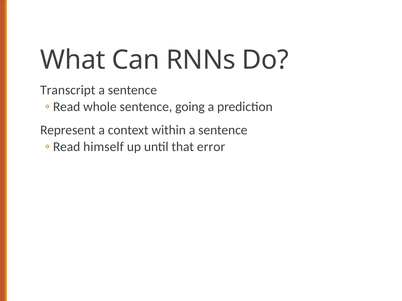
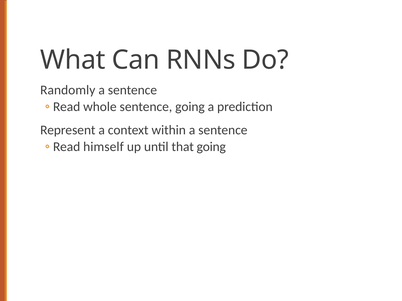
Transcript: Transcript -> Randomly
that error: error -> going
